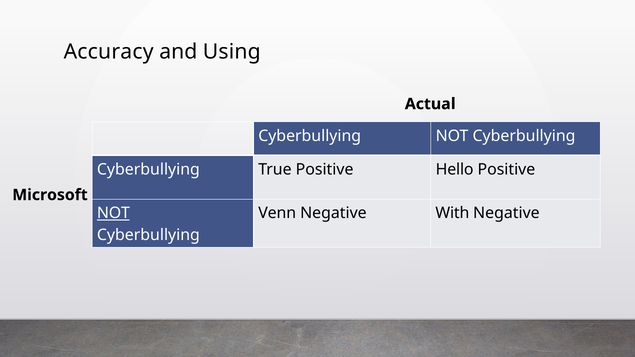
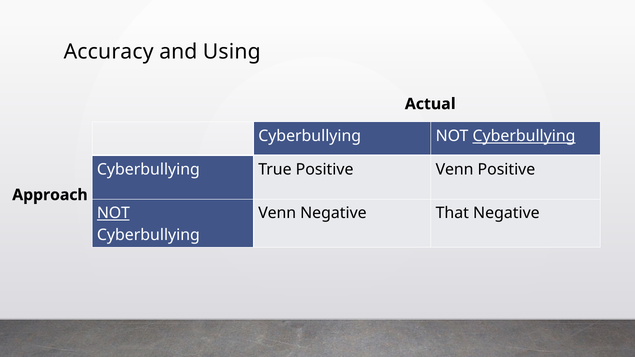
Cyberbullying at (524, 136) underline: none -> present
Positive Hello: Hello -> Venn
Microsoft: Microsoft -> Approach
With: With -> That
